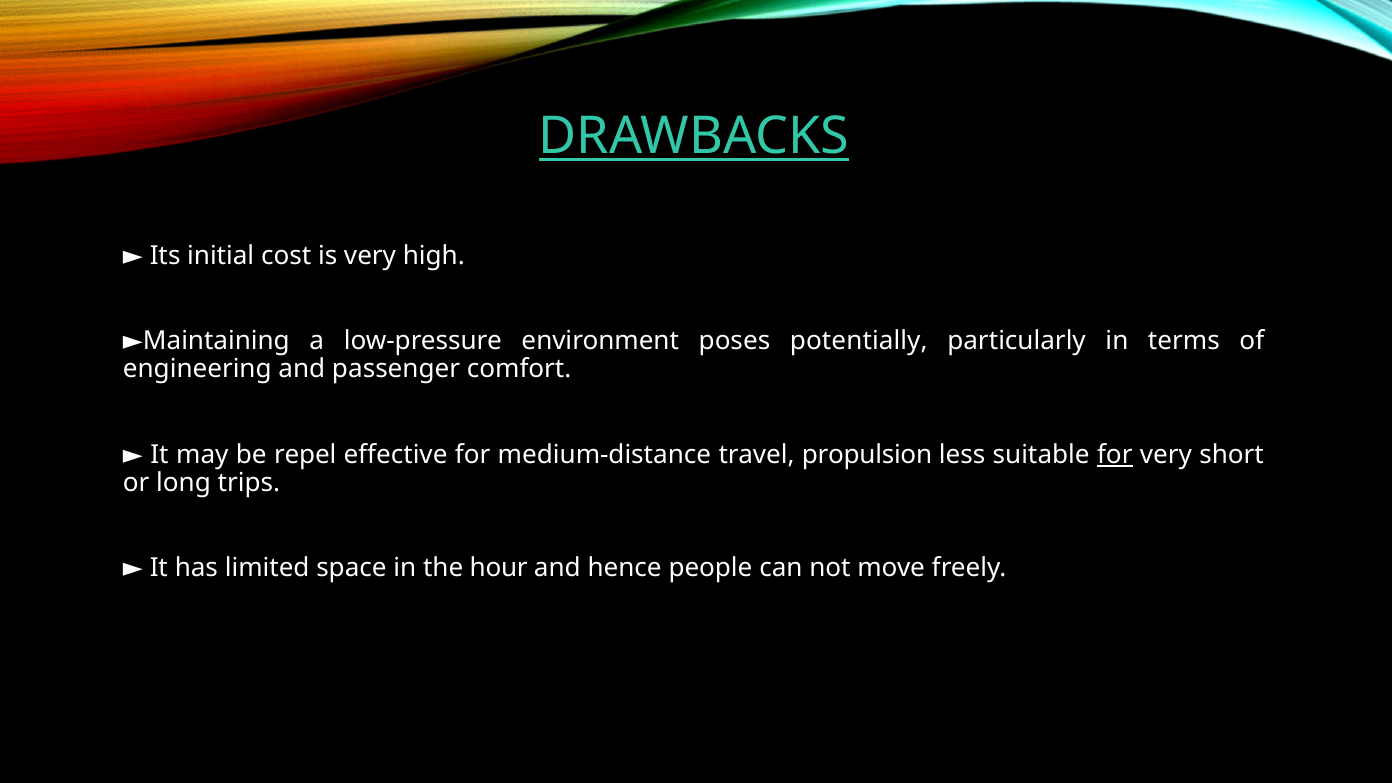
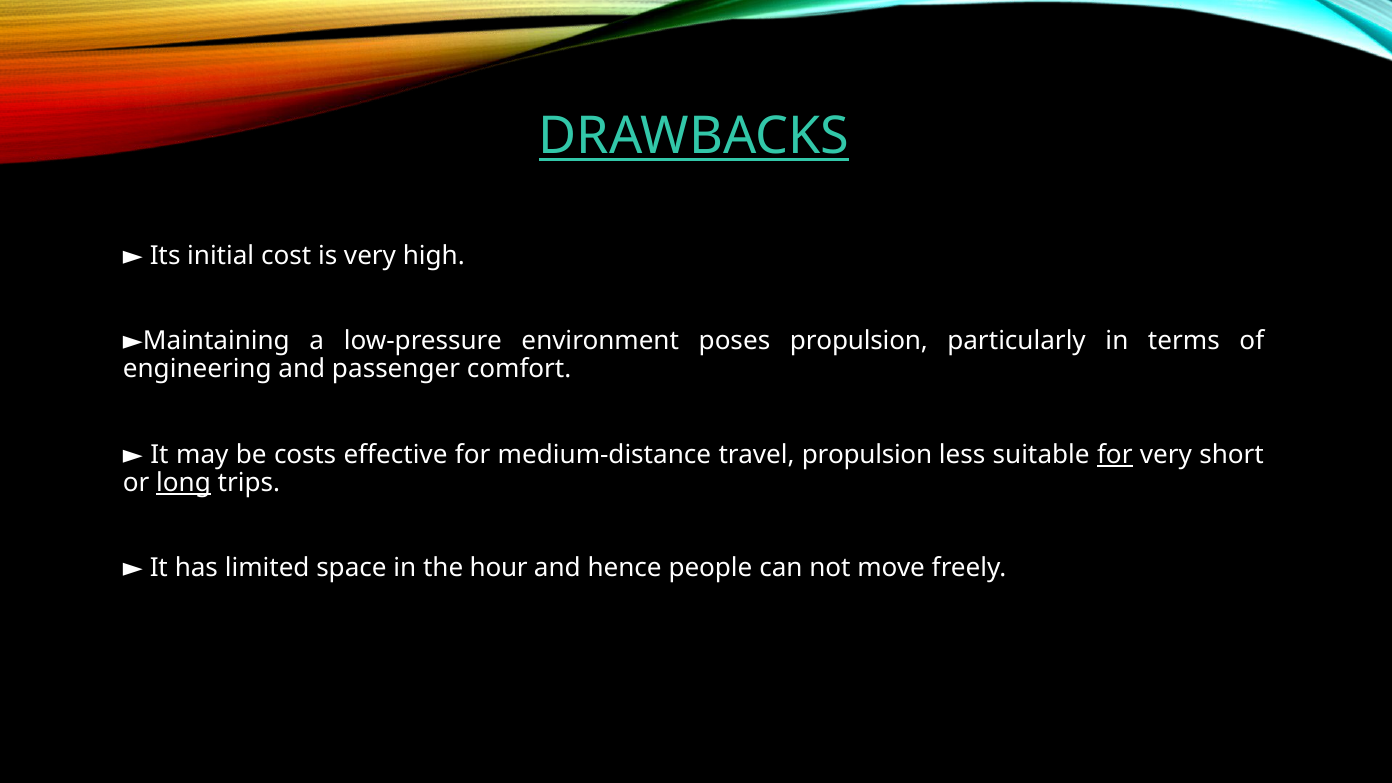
poses potentially: potentially -> propulsion
repel: repel -> costs
long underline: none -> present
